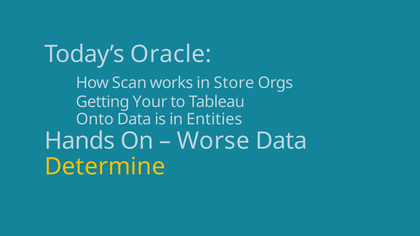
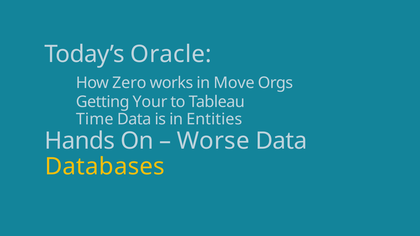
Scan: Scan -> Zero
Store: Store -> Move
Onto: Onto -> Time
Determine: Determine -> Databases
